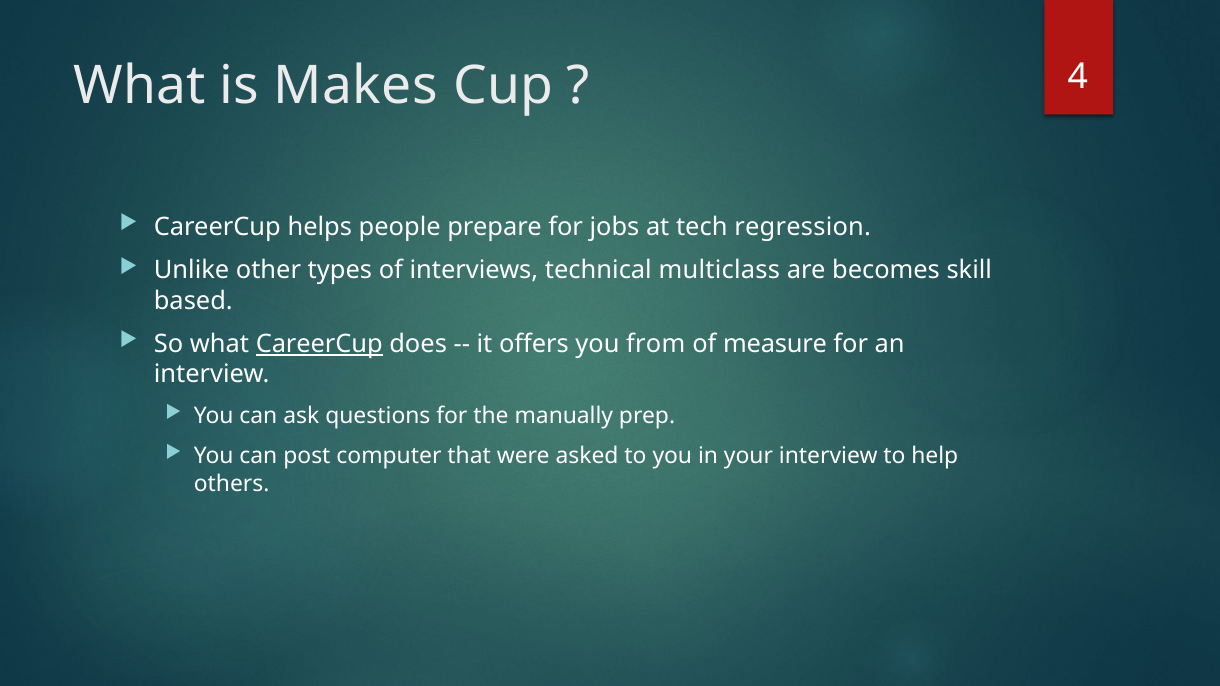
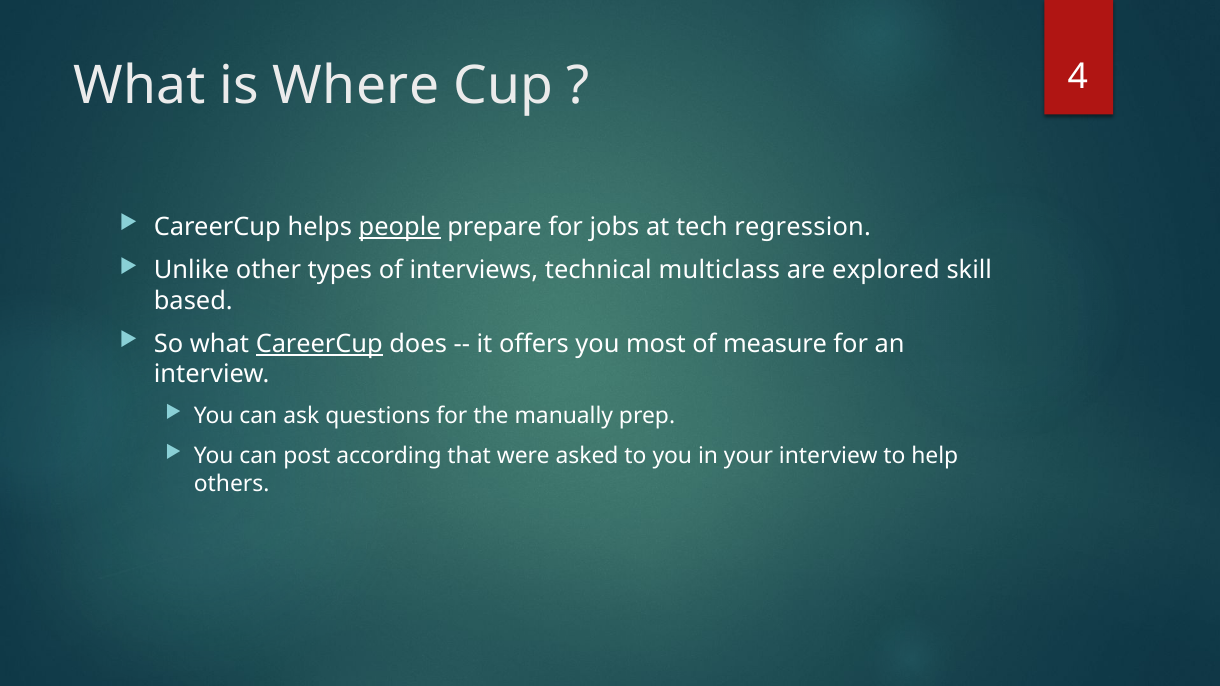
Makes: Makes -> Where
people underline: none -> present
becomes: becomes -> explored
from: from -> most
computer: computer -> according
